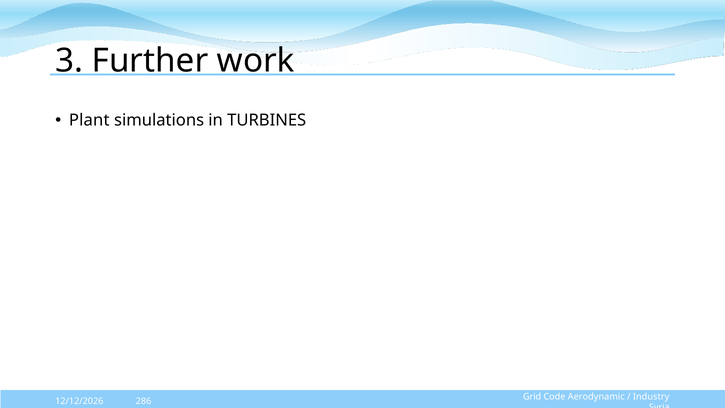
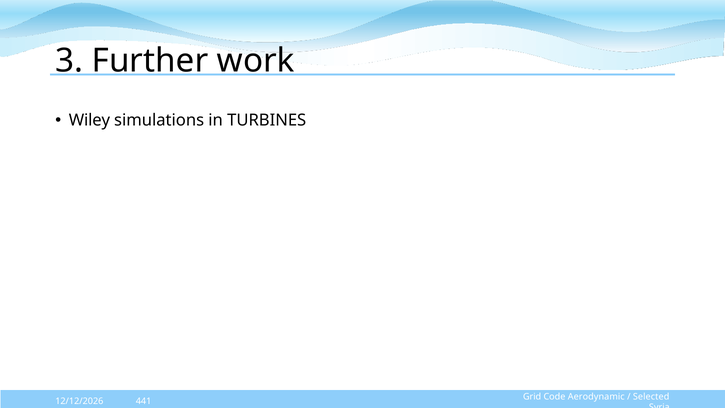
Plant: Plant -> Wiley
Industry: Industry -> Selected
286: 286 -> 441
